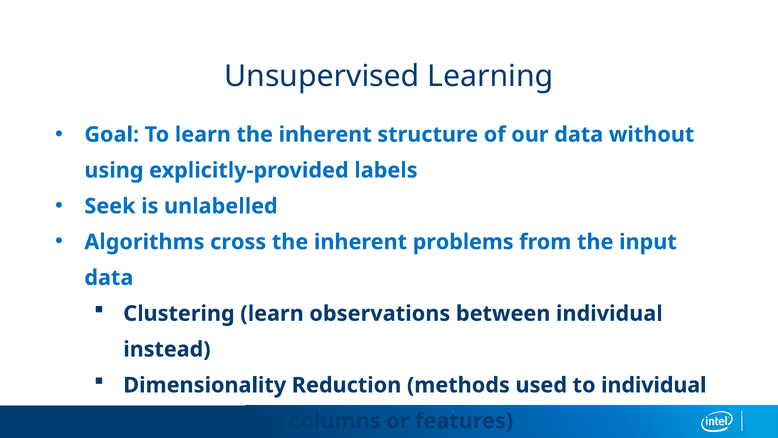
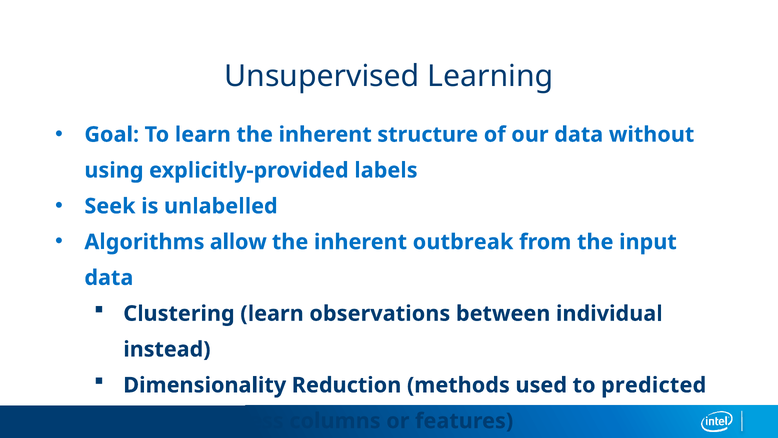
cross: cross -> allow
problems: problems -> outbreak
to individual: individual -> predicted
